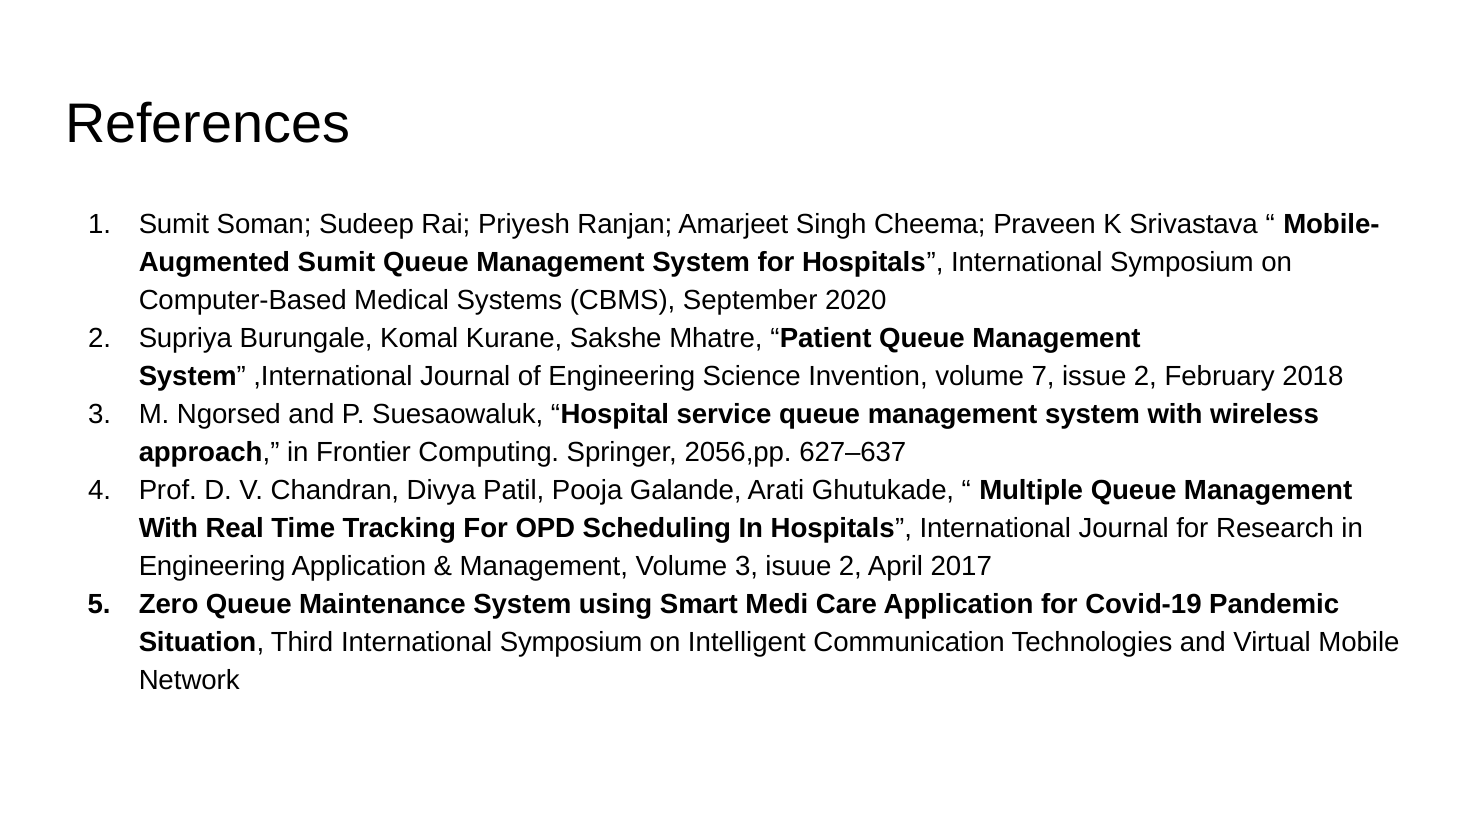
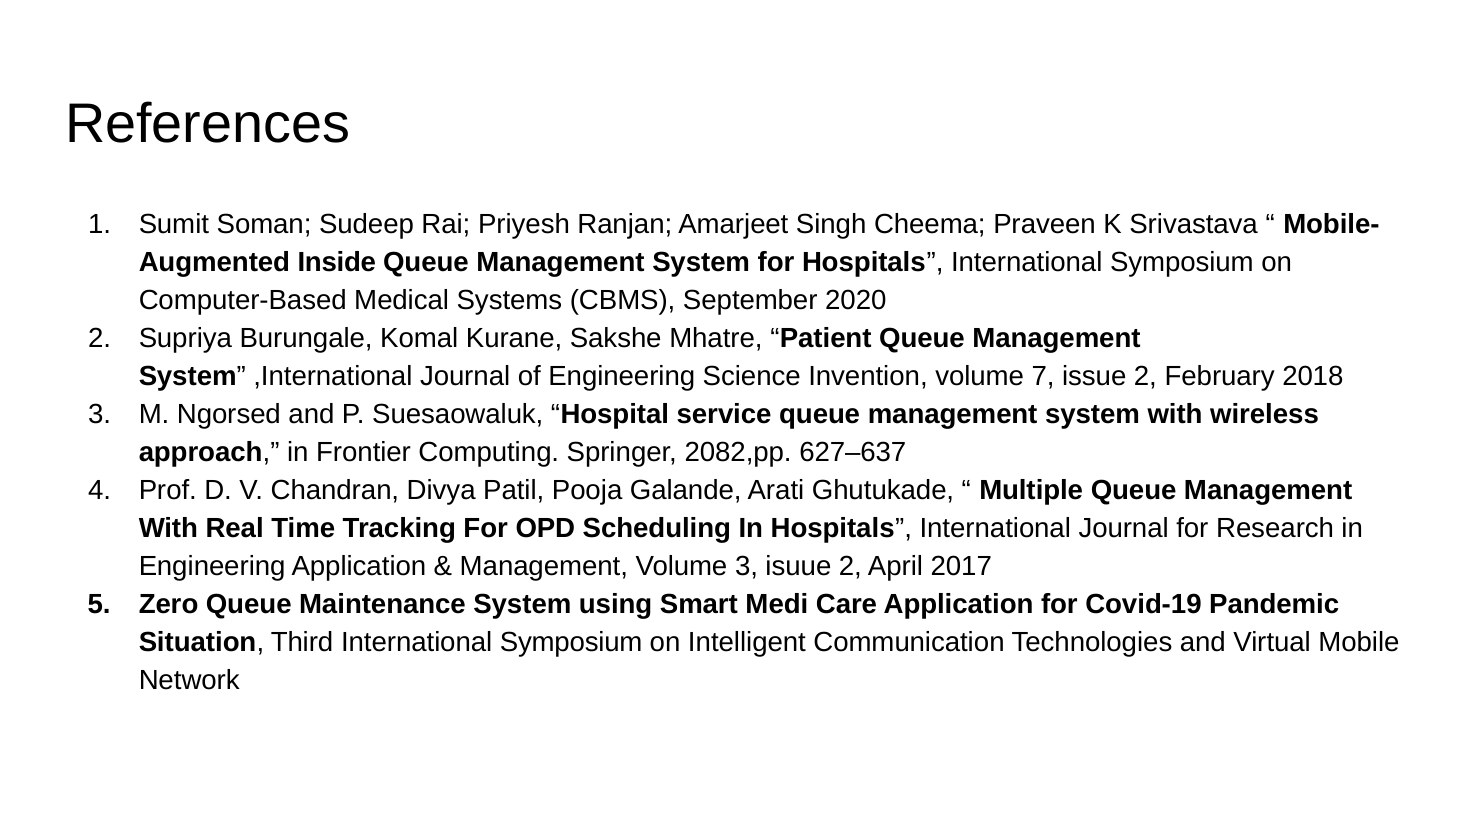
Sumit at (337, 262): Sumit -> Inside
2056,pp: 2056,pp -> 2082,pp
